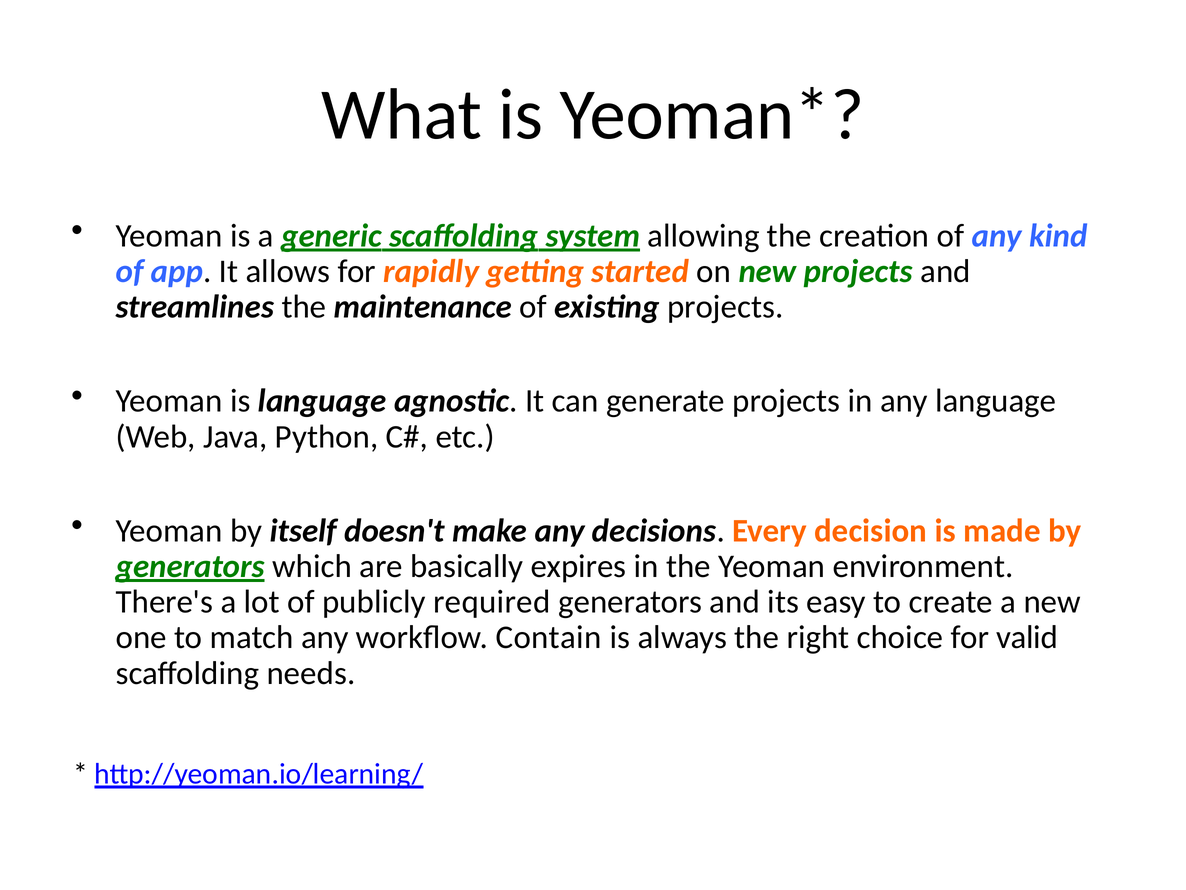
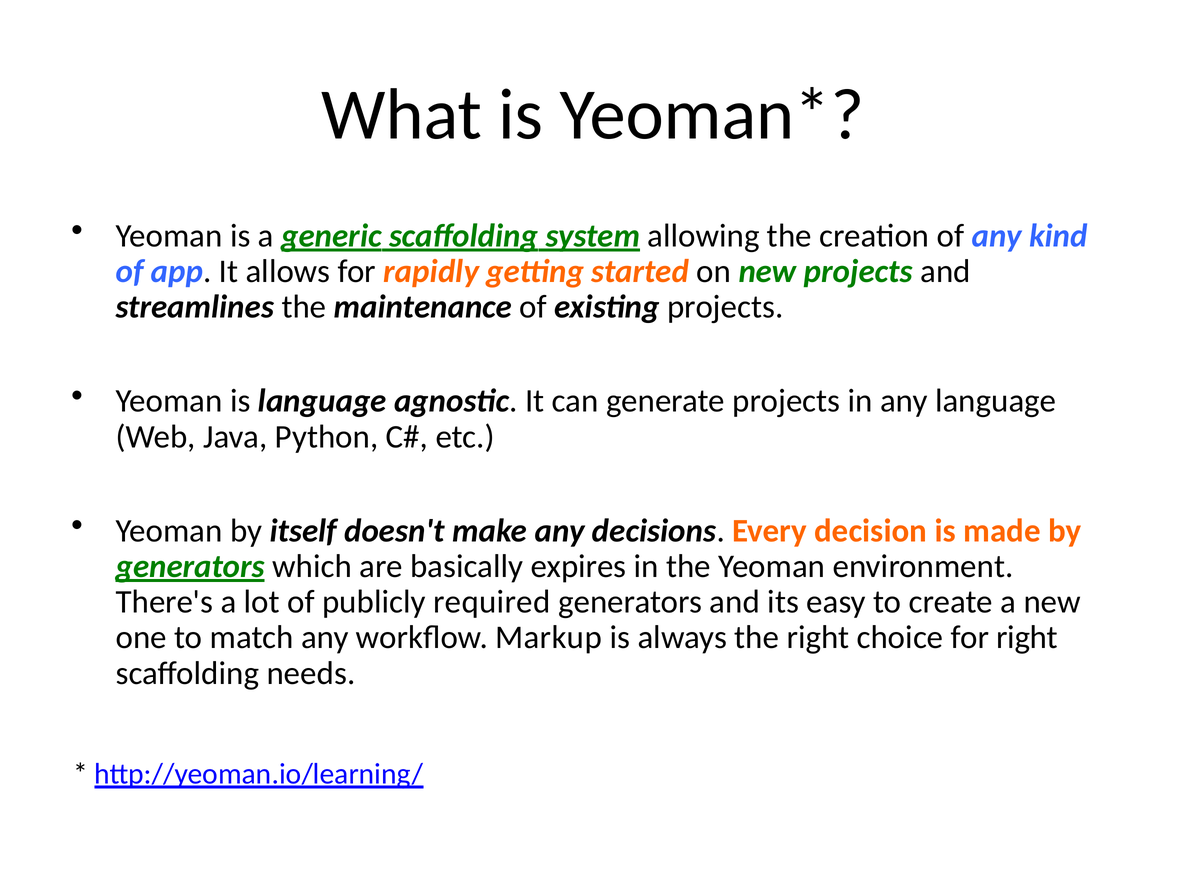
Contain: Contain -> Markup
for valid: valid -> right
